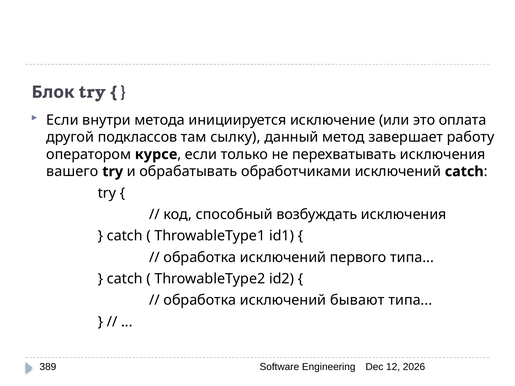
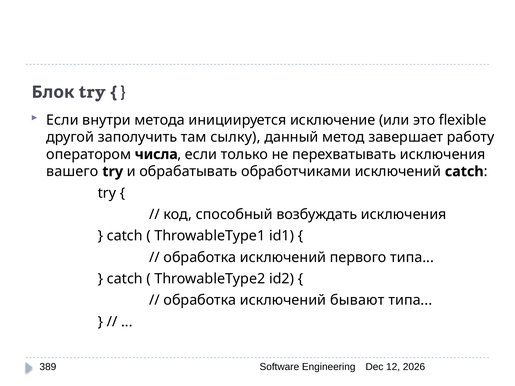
оплата: оплата -> flexible
подклассов: подклассов -> заполучить
курсе: курсе -> числа
